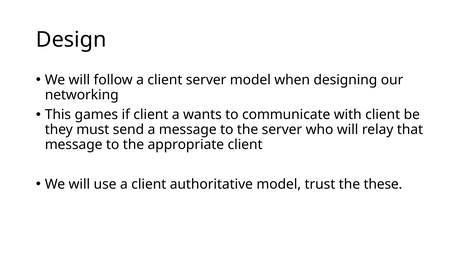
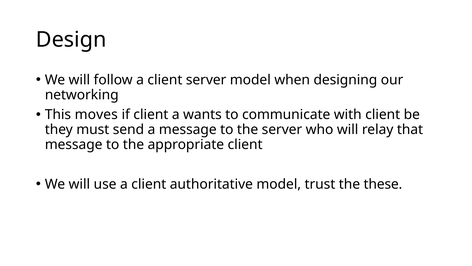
games: games -> moves
